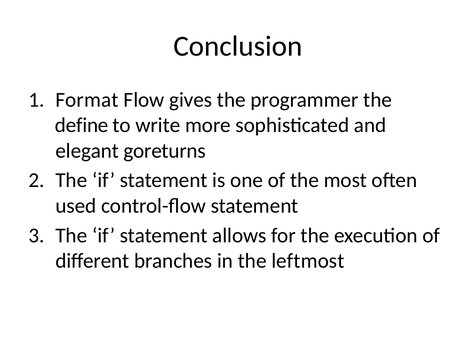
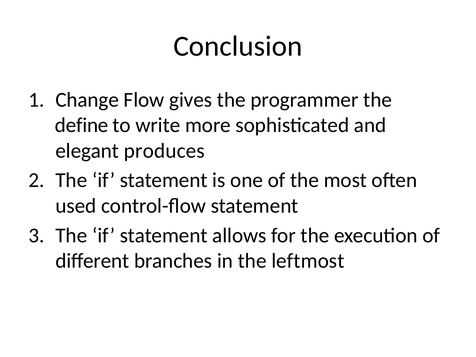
Format: Format -> Change
goreturns: goreturns -> produces
